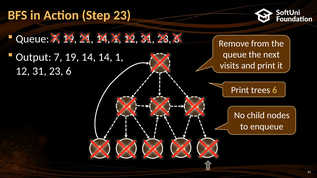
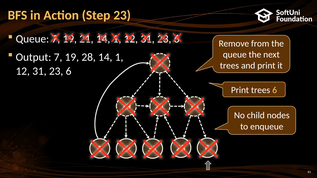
19 14: 14 -> 28
visits at (229, 66): visits -> trees
